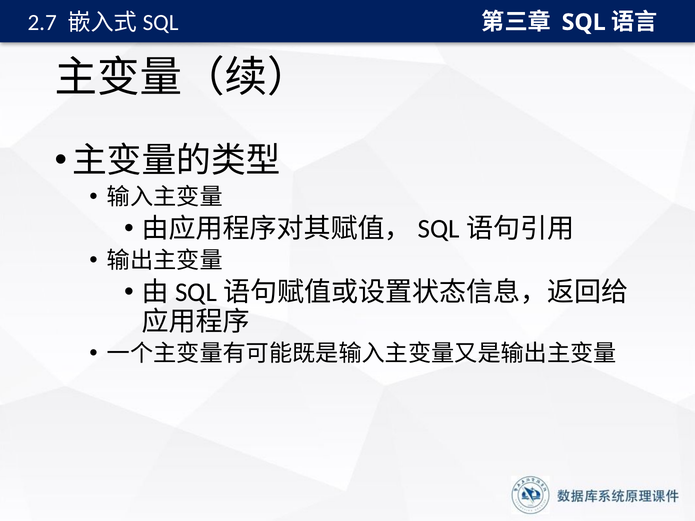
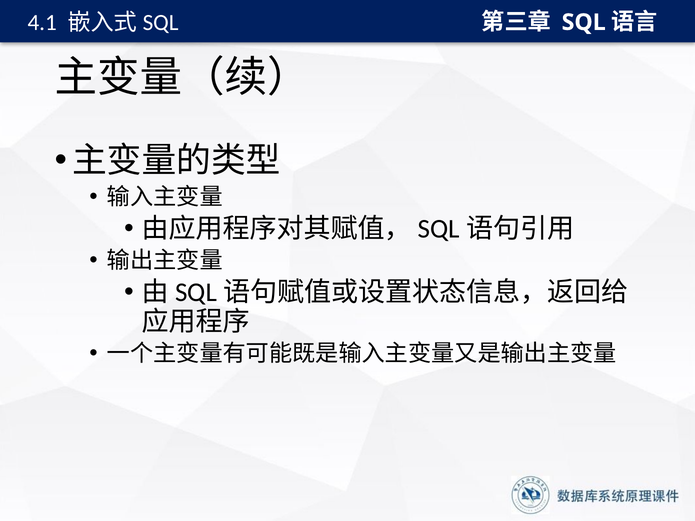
2.7: 2.7 -> 4.1
